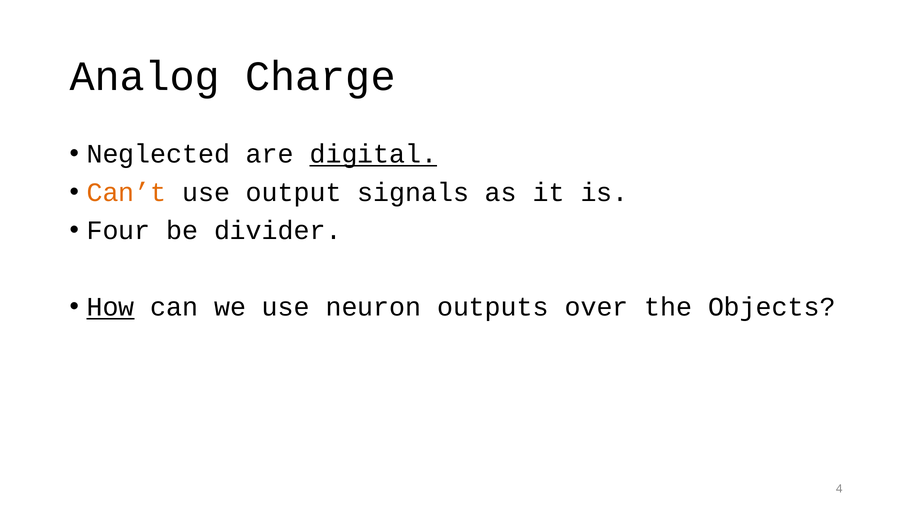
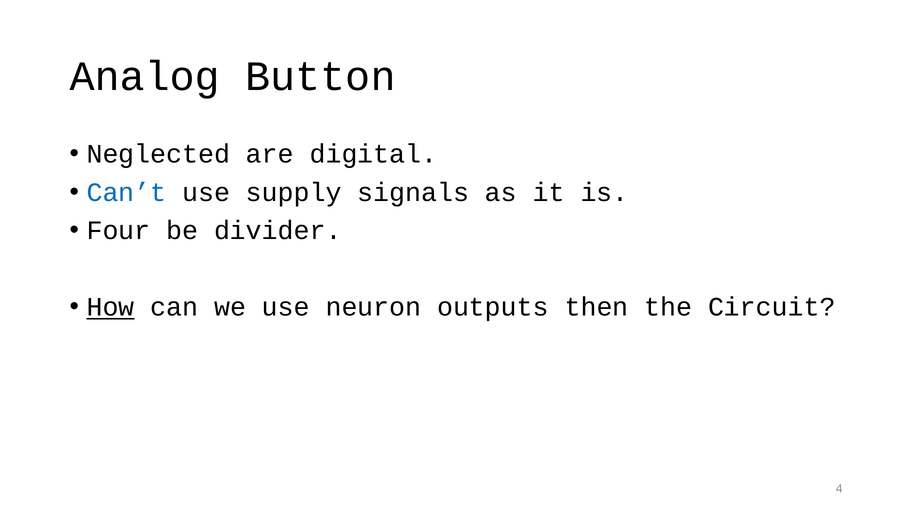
Charge: Charge -> Button
digital underline: present -> none
Can’t colour: orange -> blue
output: output -> supply
over: over -> then
Objects: Objects -> Circuit
